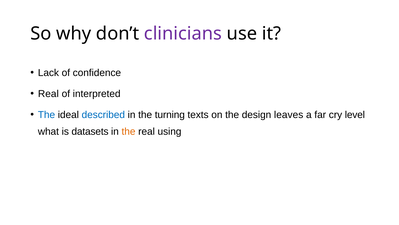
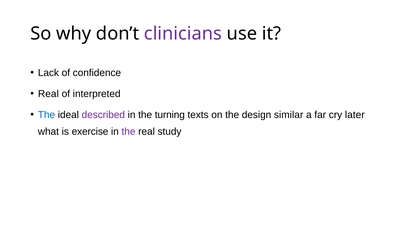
described colour: blue -> purple
leaves: leaves -> similar
level: level -> later
datasets: datasets -> exercise
the at (129, 131) colour: orange -> purple
using: using -> study
